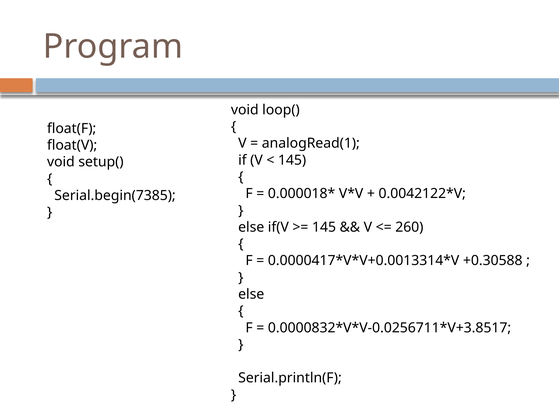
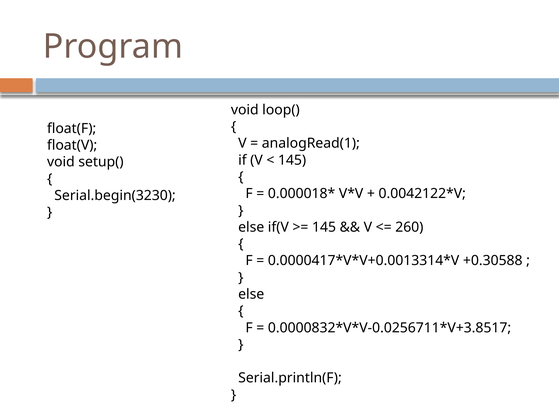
Serial.begin(7385: Serial.begin(7385 -> Serial.begin(3230
